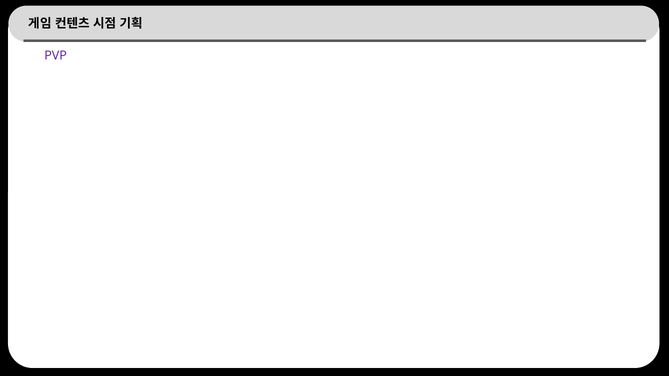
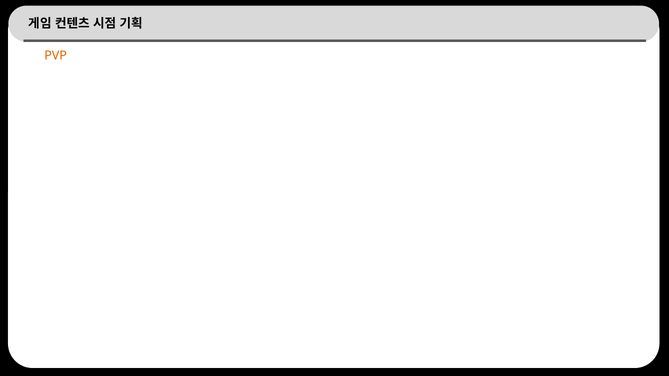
PVP colour: purple -> orange
